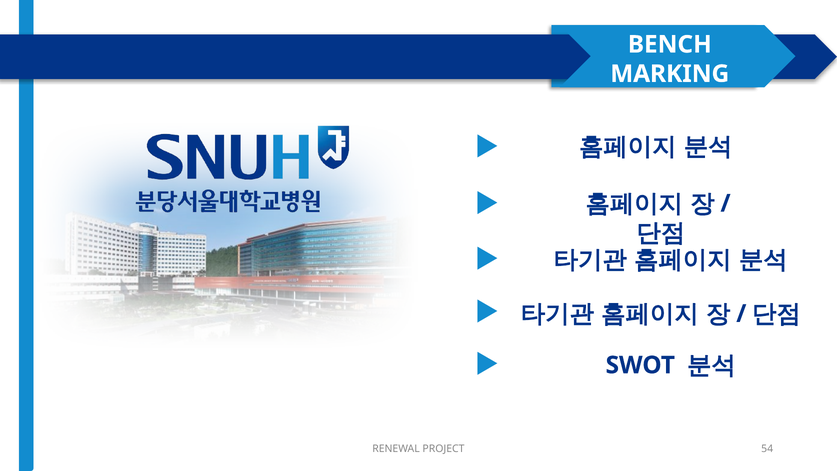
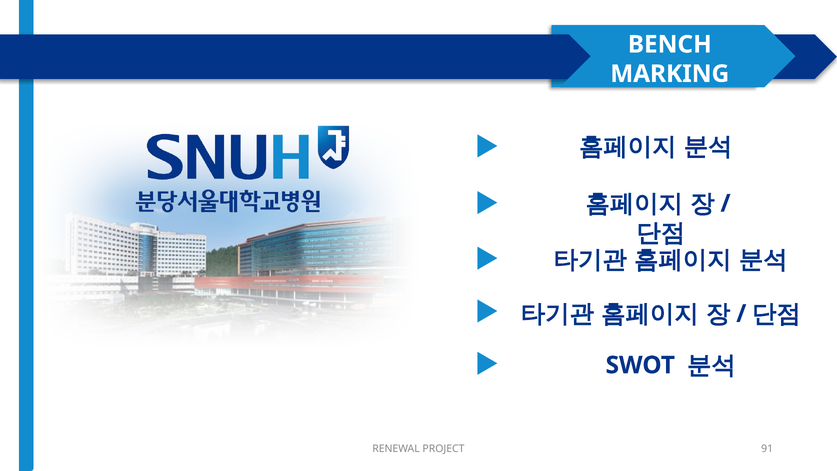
54: 54 -> 91
